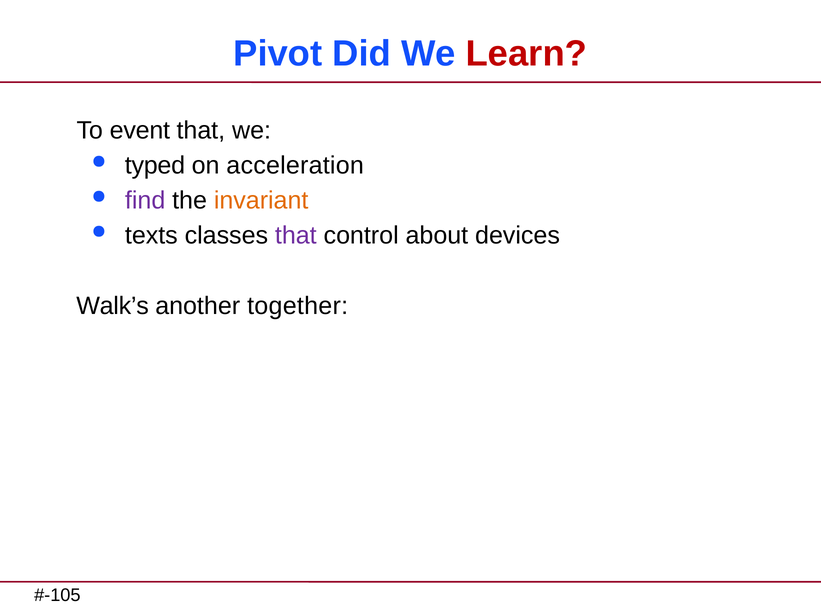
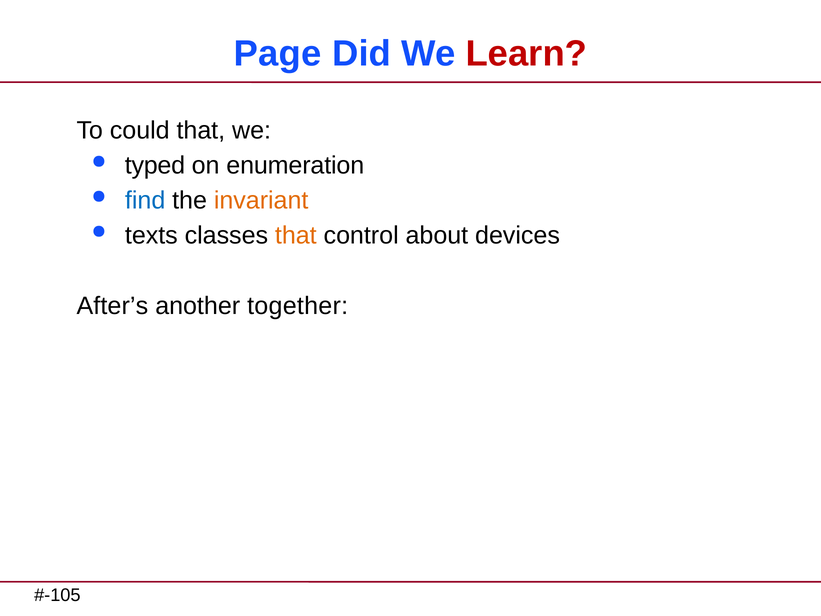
Pivot: Pivot -> Page
event: event -> could
acceleration: acceleration -> enumeration
find colour: purple -> blue
that at (296, 236) colour: purple -> orange
Walk’s: Walk’s -> After’s
